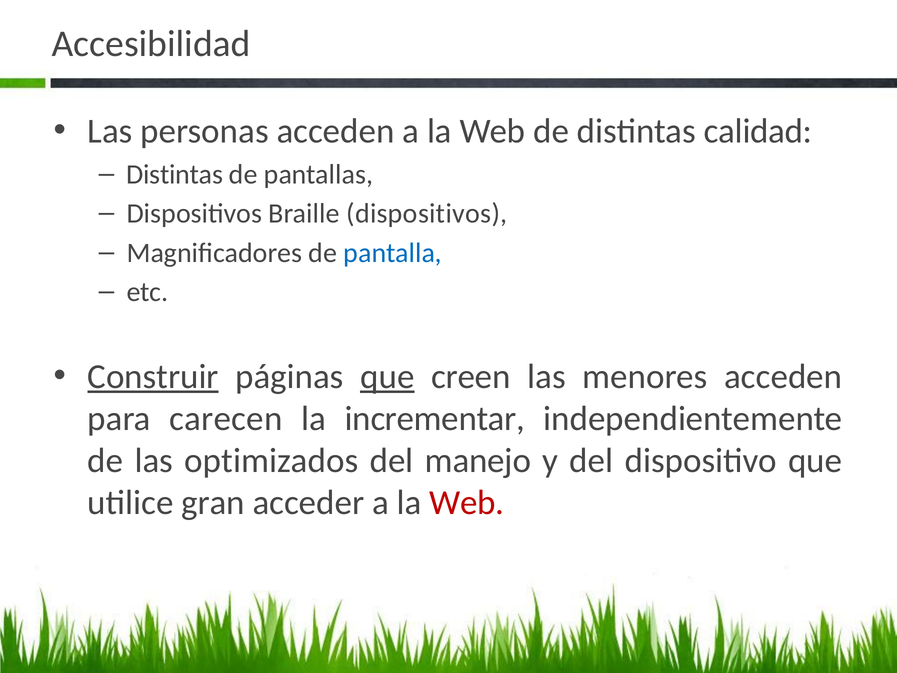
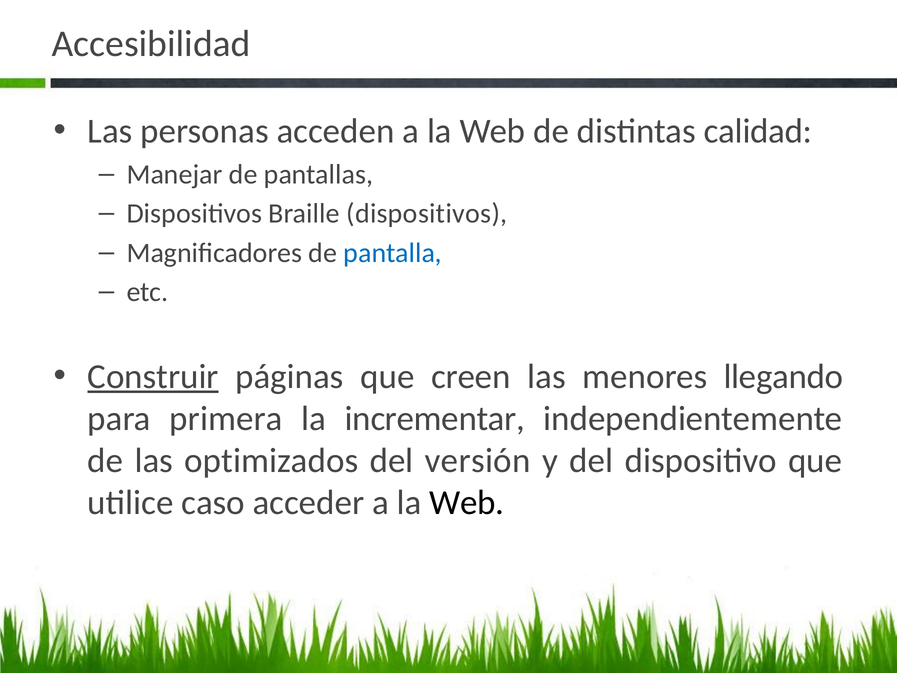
Distintas at (175, 174): Distintas -> Manejar
que at (387, 377) underline: present -> none
menores acceden: acceden -> llegando
carecen: carecen -> primera
manejo: manejo -> versión
gran: gran -> caso
Web at (467, 503) colour: red -> black
